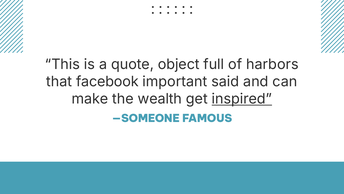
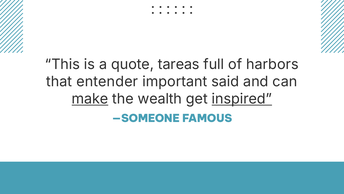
object: object -> tareas
facebook: facebook -> entender
make underline: none -> present
